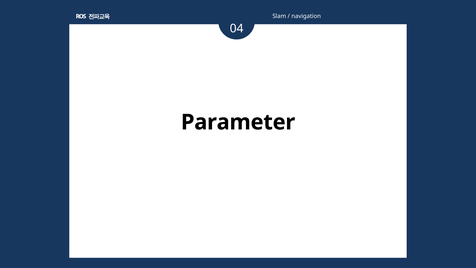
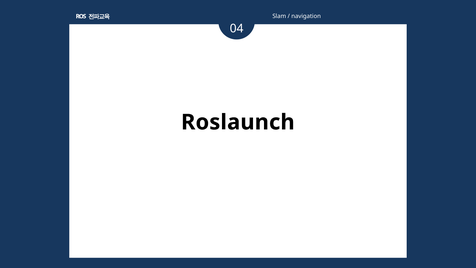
Parameter: Parameter -> Roslaunch
